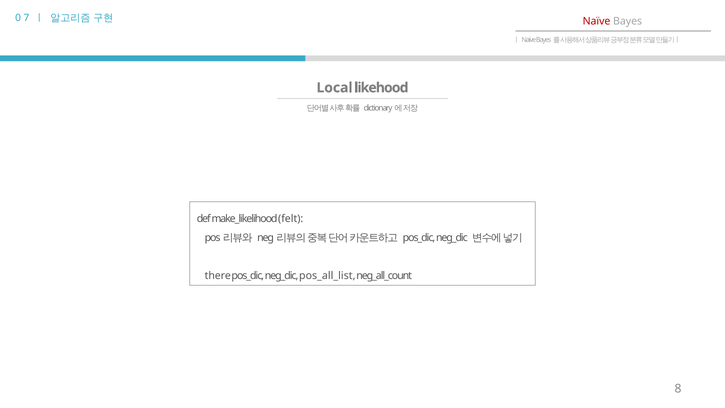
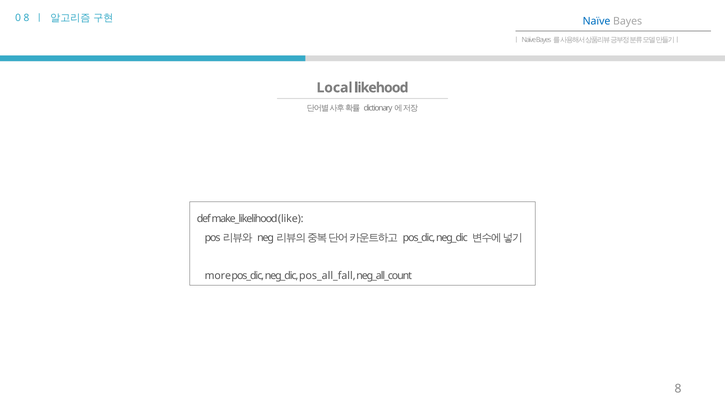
0 7: 7 -> 8
Naïve colour: red -> blue
felt: felt -> like
there: there -> more
pos_all_list: pos_all_list -> pos_all_fall
